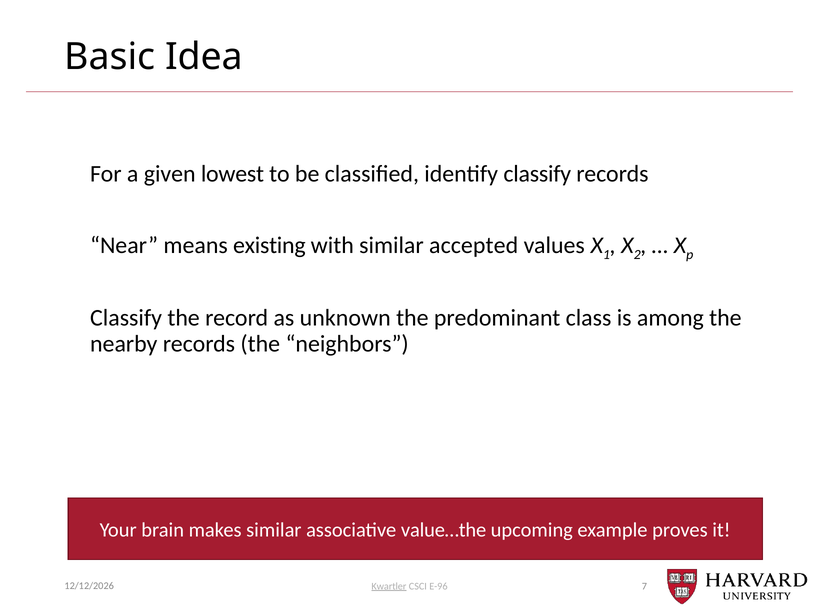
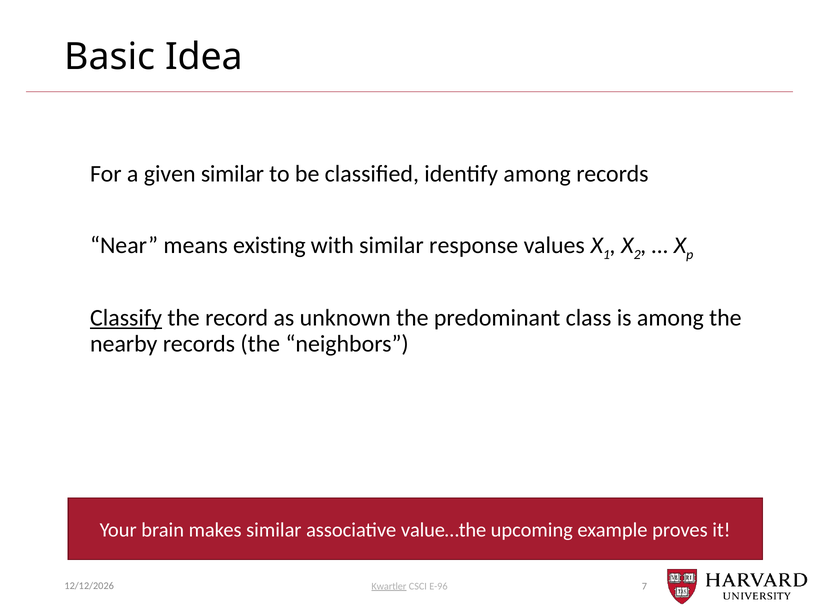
given lowest: lowest -> similar
identify classify: classify -> among
accepted: accepted -> response
Classify at (126, 318) underline: none -> present
